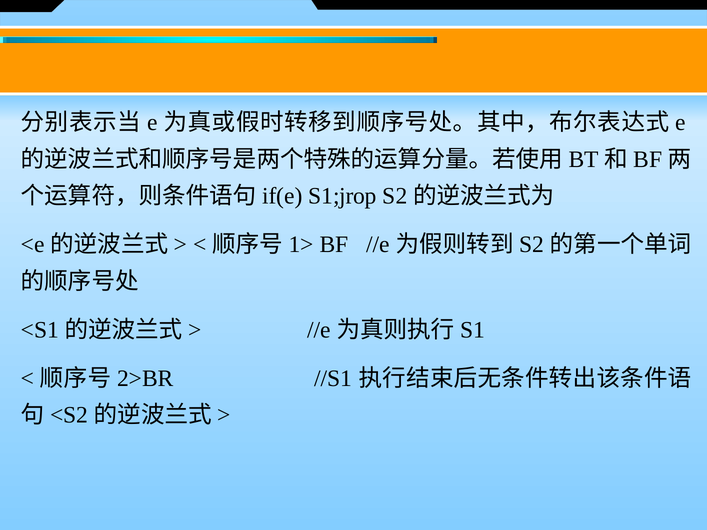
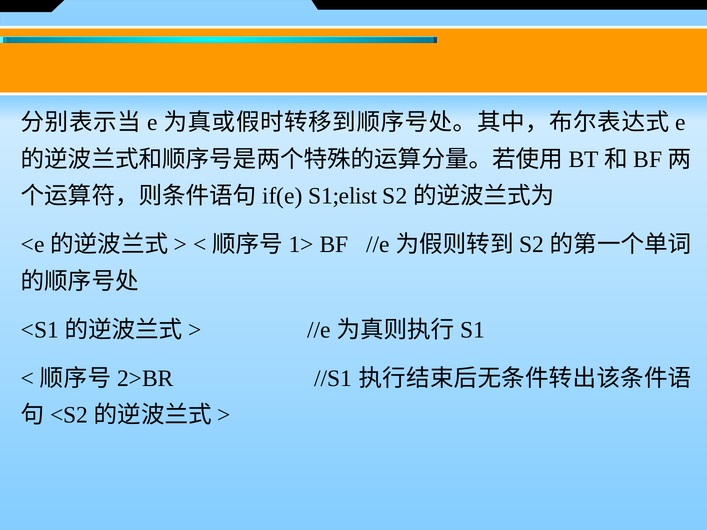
S1;jrop: S1;jrop -> S1;elist
